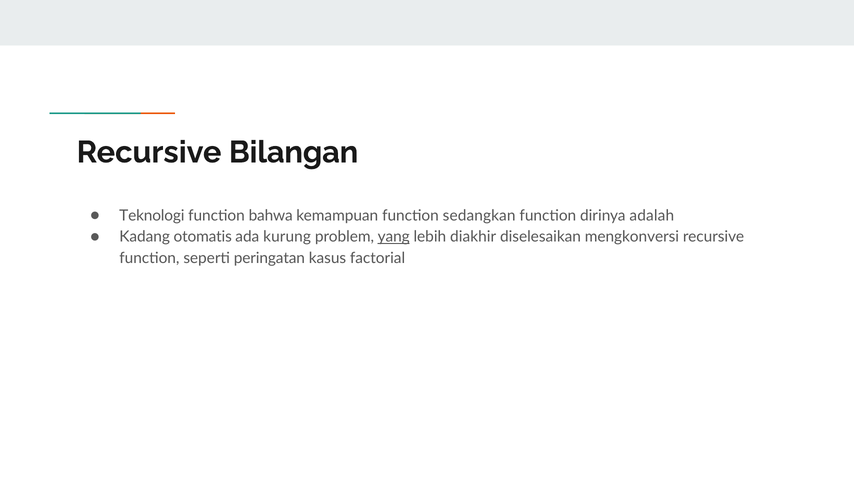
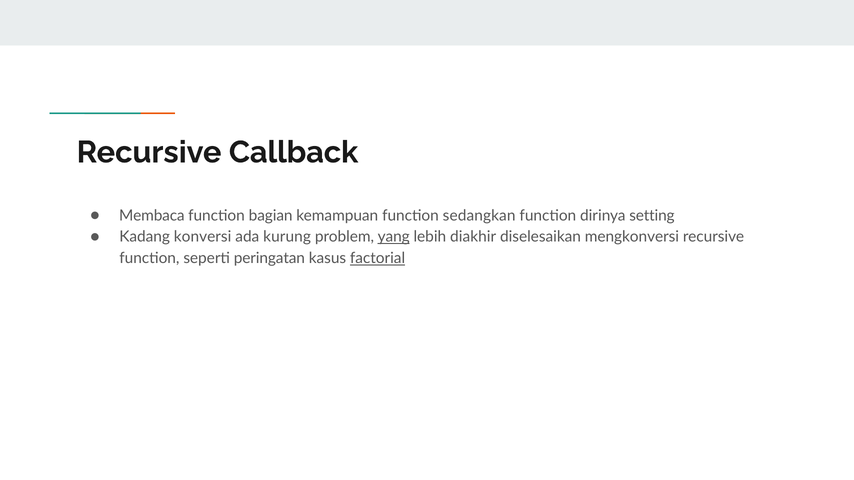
Bilangan: Bilangan -> Callback
Teknologi: Teknologi -> Membaca
bahwa: bahwa -> bagian
adalah: adalah -> setting
otomatis: otomatis -> konversi
factorial underline: none -> present
